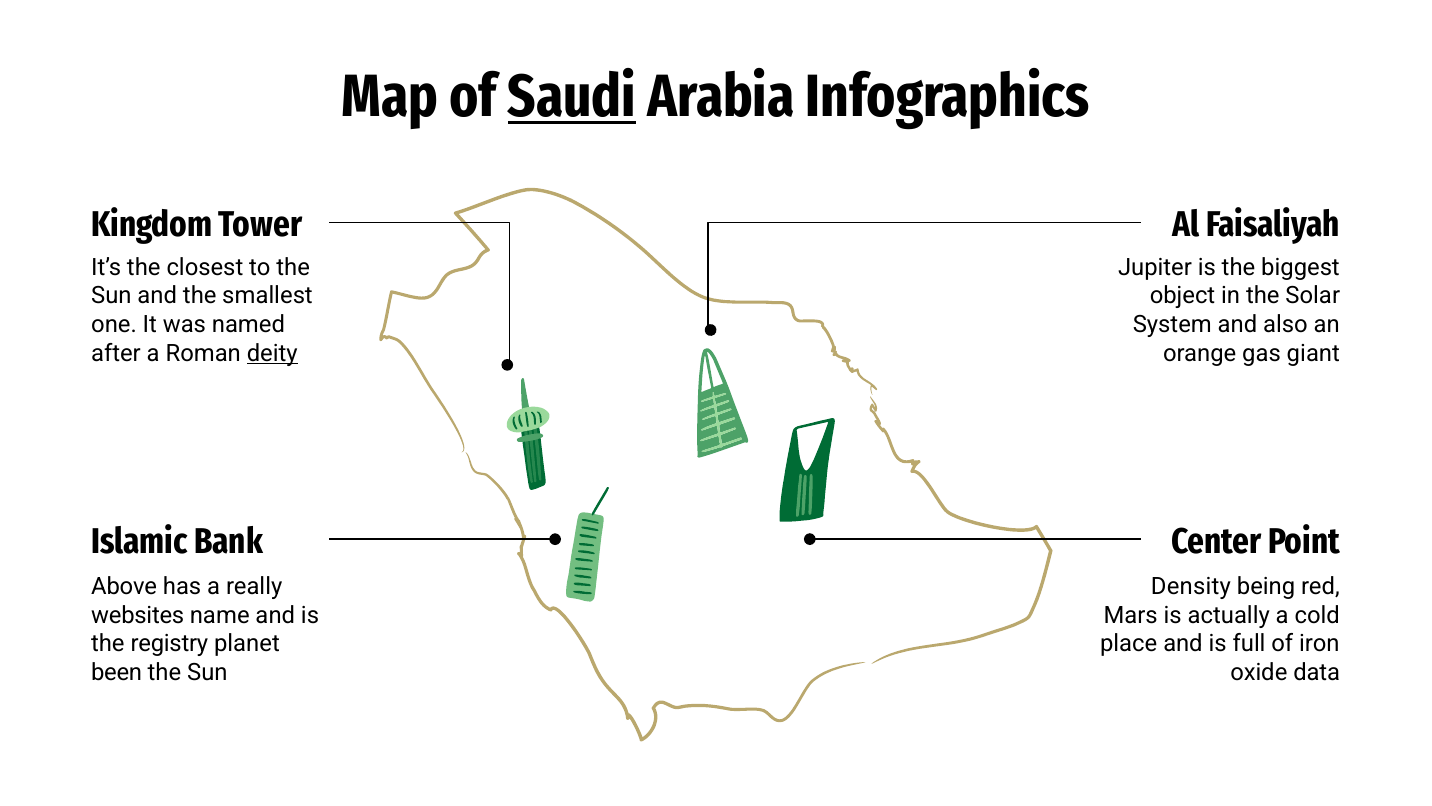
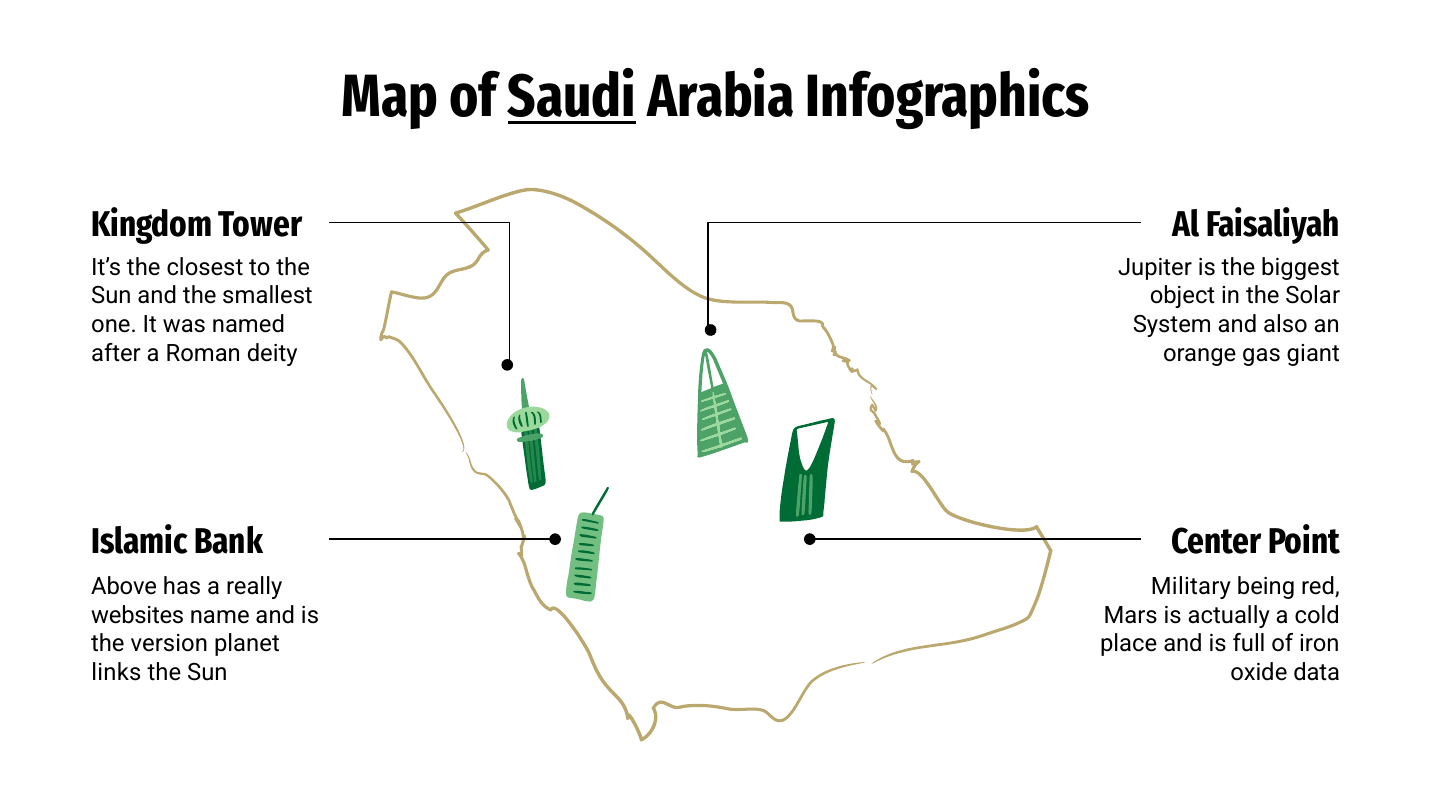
deity underline: present -> none
Density: Density -> Military
registry: registry -> version
been: been -> links
